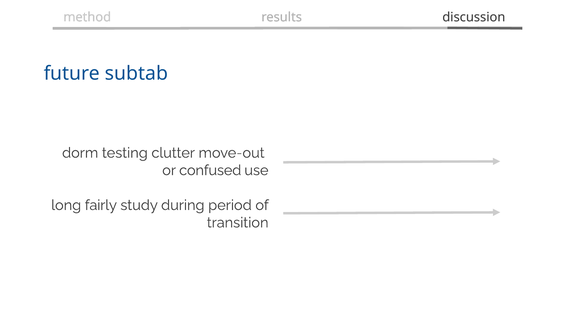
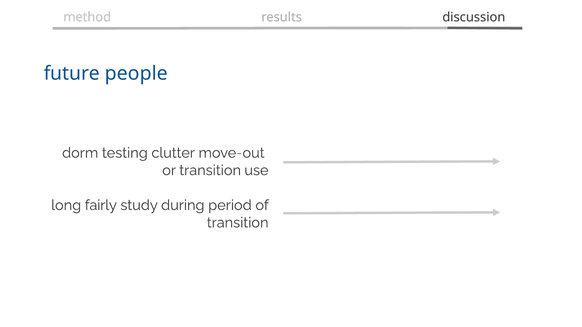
subtab: subtab -> people
or confused: confused -> transition
